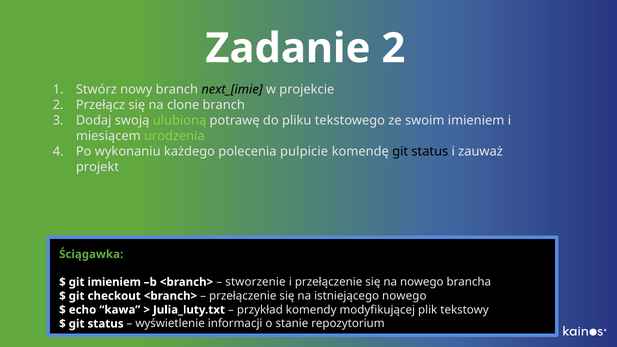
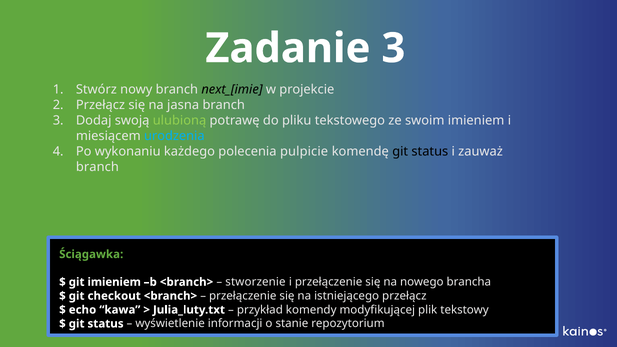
Zadanie 2: 2 -> 3
clone: clone -> jasna
urodzenia colour: light green -> light blue
projekt at (97, 167): projekt -> branch
istniejącego nowego: nowego -> przełącz
